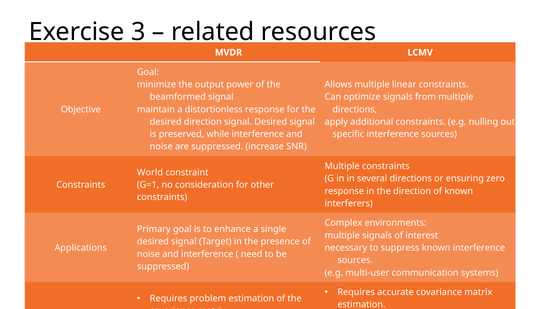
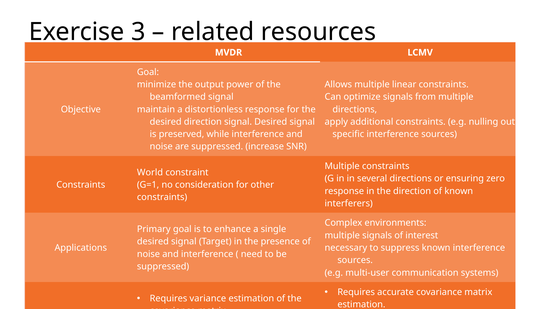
problem: problem -> variance
